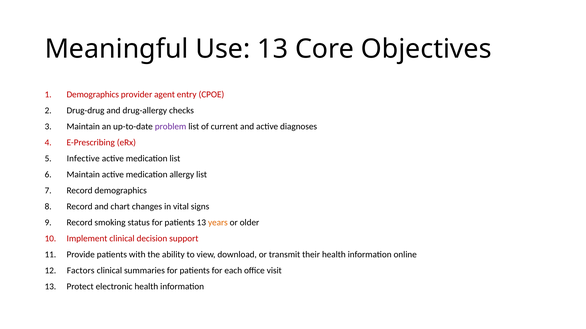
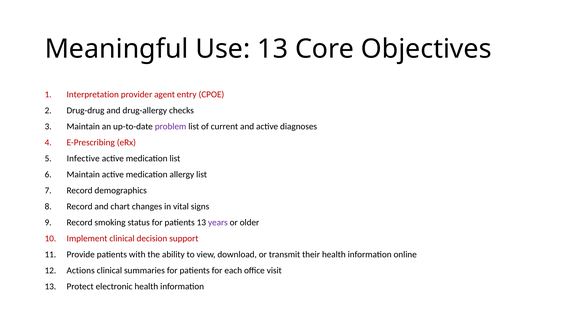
Demographics at (93, 95): Demographics -> Interpretation
years colour: orange -> purple
Factors: Factors -> Actions
